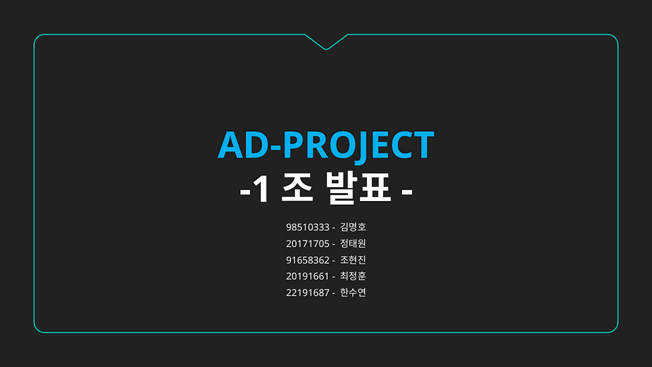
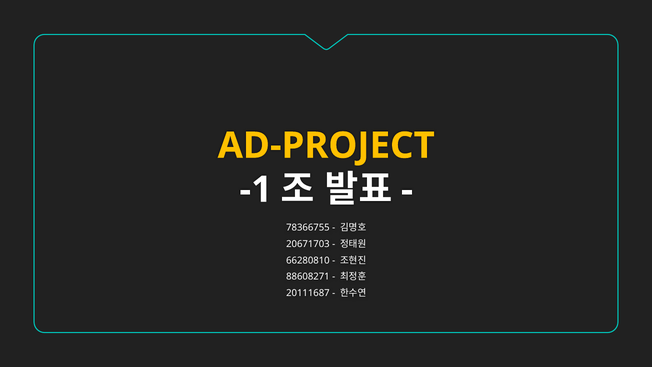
AD-PROJECT colour: light blue -> yellow
98510333: 98510333 -> 78366755
20171705: 20171705 -> 20671703
91658362: 91658362 -> 66280810
20191661: 20191661 -> 88608271
22191687: 22191687 -> 20111687
